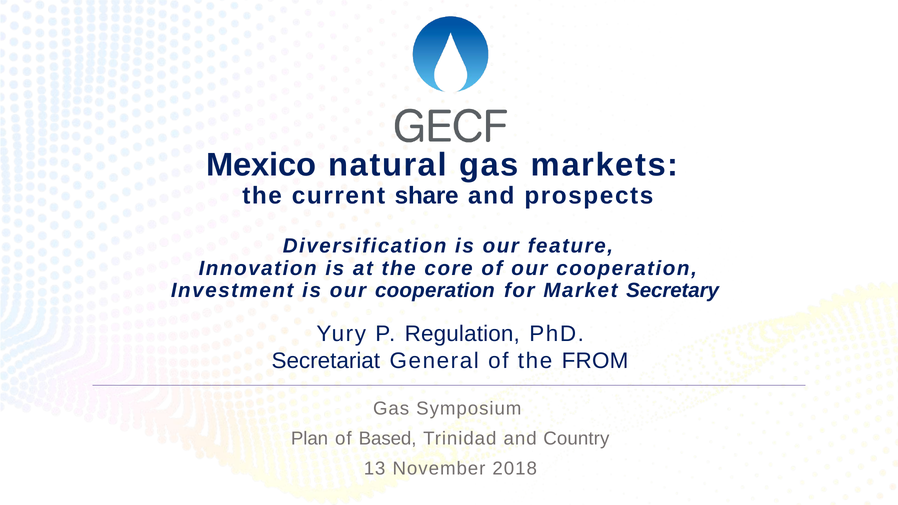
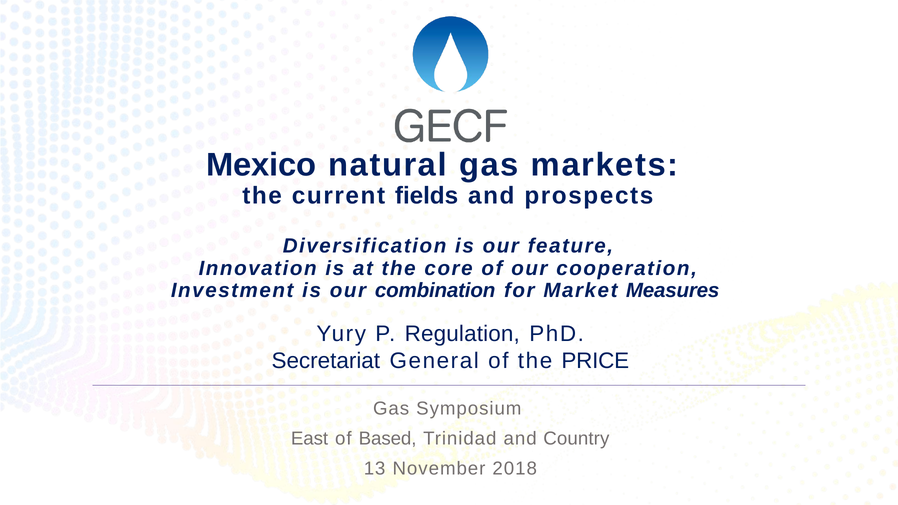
share: share -> fields
is our cooperation: cooperation -> combination
Secretary: Secretary -> Measures
FROM: FROM -> PRICE
Plan: Plan -> East
